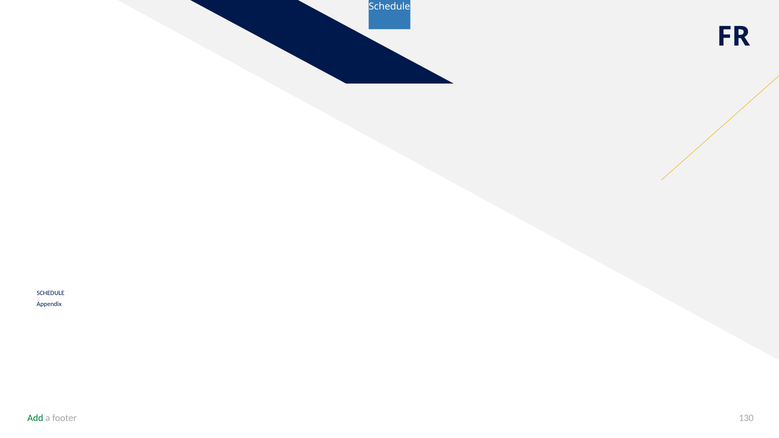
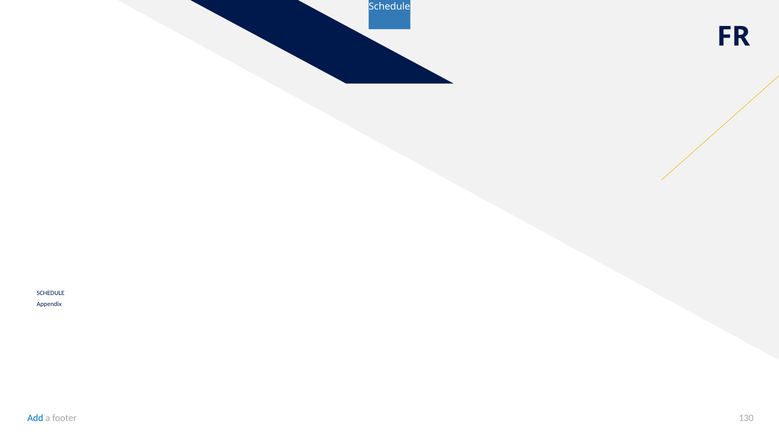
Add colour: green -> blue
